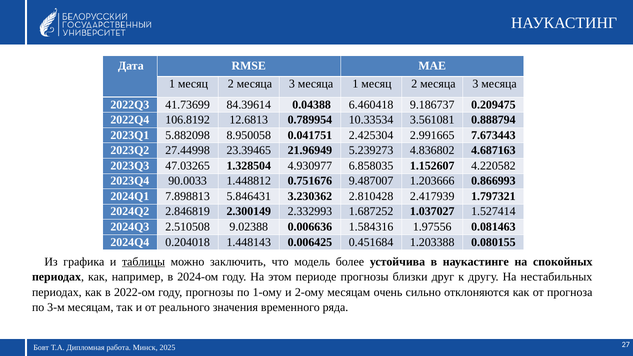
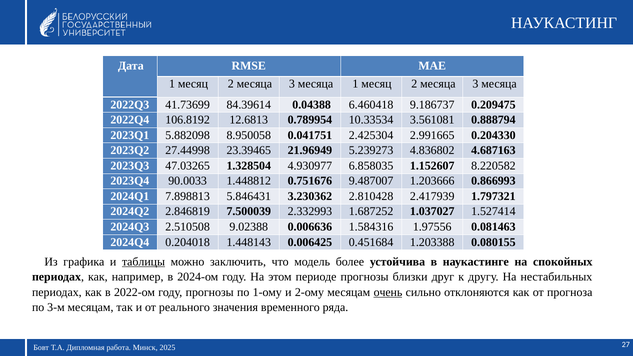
7.673443: 7.673443 -> 0.204330
4.220582: 4.220582 -> 8.220582
2.300149: 2.300149 -> 7.500039
очень underline: none -> present
